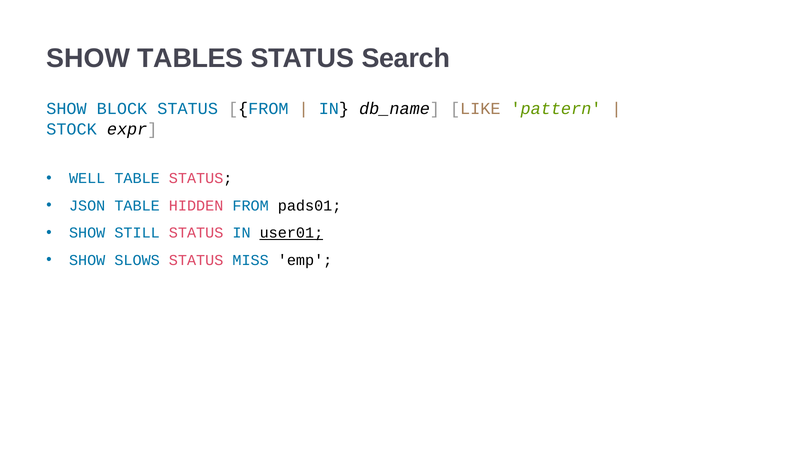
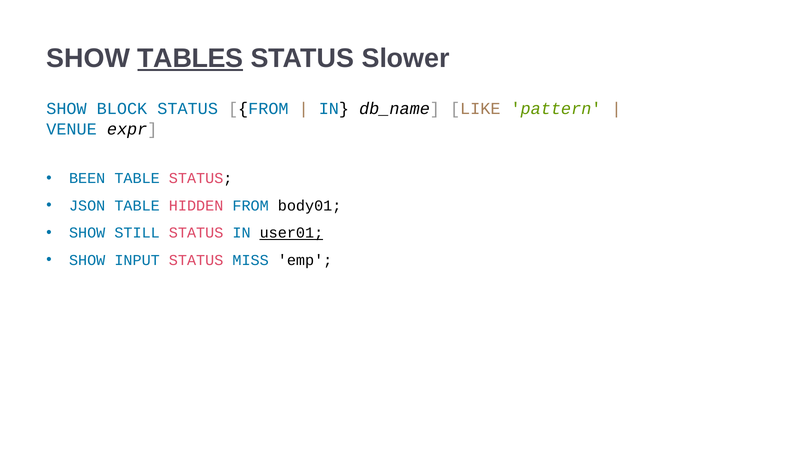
TABLES underline: none -> present
Search: Search -> Slower
STOCK: STOCK -> VENUE
WELL: WELL -> BEEN
pads01: pads01 -> body01
SLOWS: SLOWS -> INPUT
